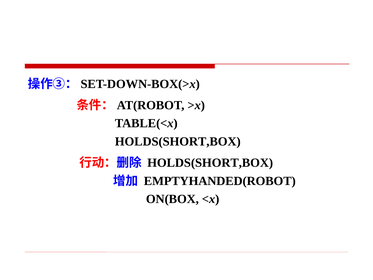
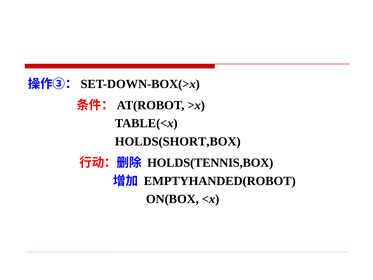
HOLDS(SHORT,BOX at (210, 163): HOLDS(SHORT,BOX -> HOLDS(TENNIS,BOX
